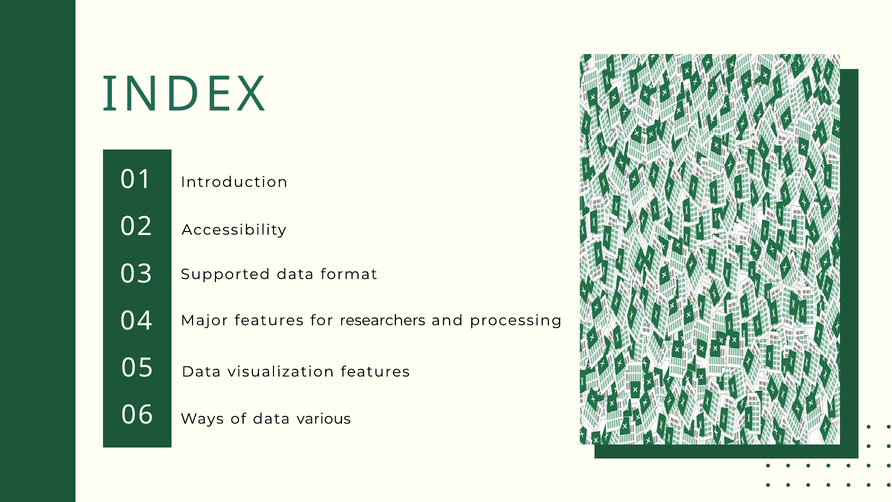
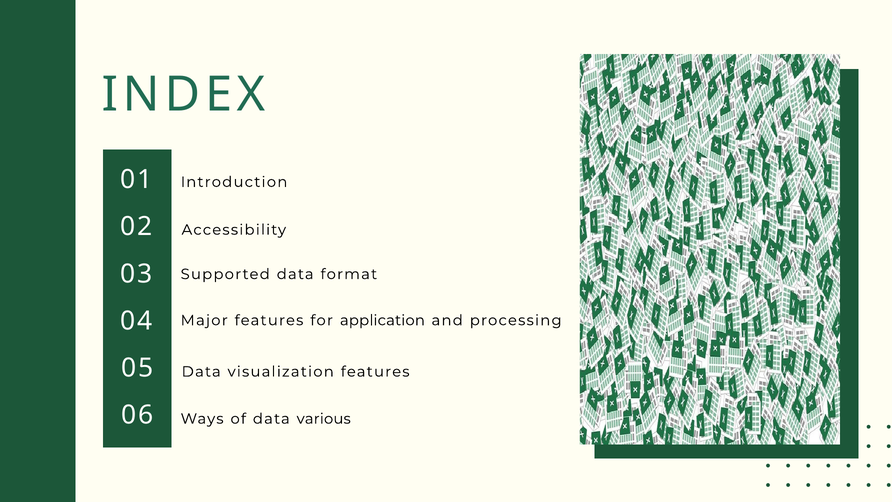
researchers: researchers -> application
